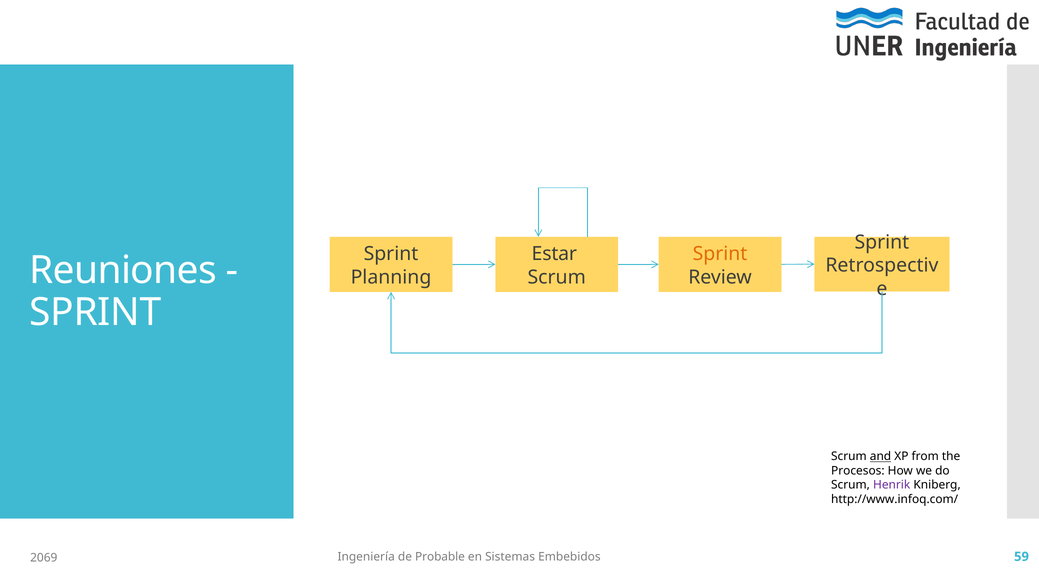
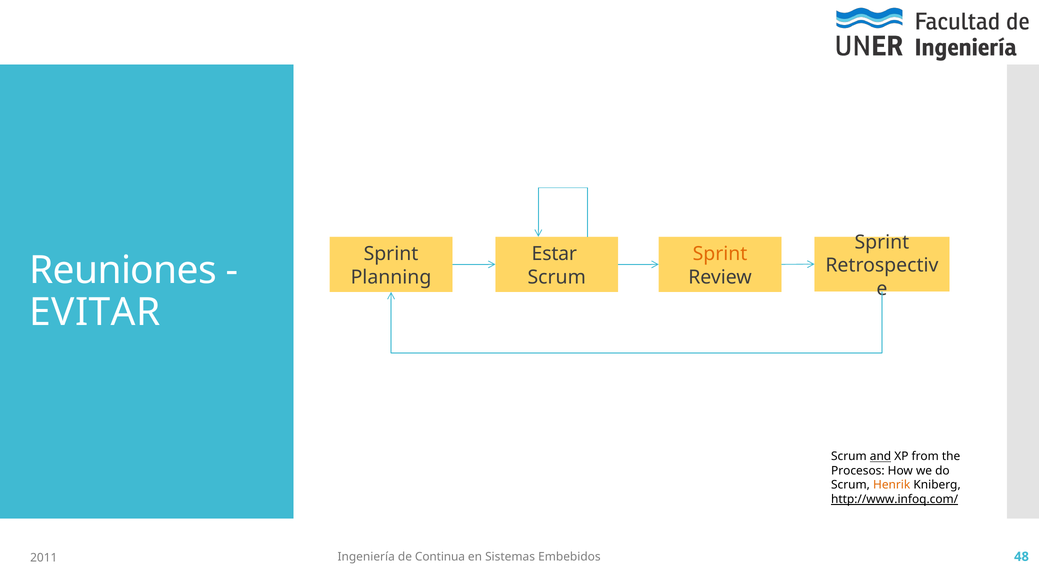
SPRINT at (95, 313): SPRINT -> EVITAR
Henrik colour: purple -> orange
http://www.infoq.com/ underline: none -> present
Probable: Probable -> Continua
59: 59 -> 48
2069: 2069 -> 2011
